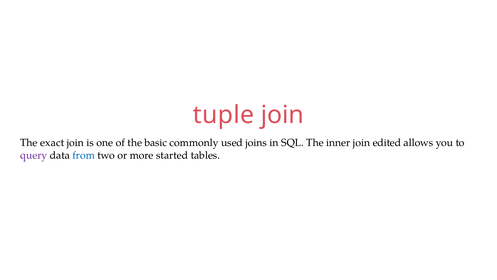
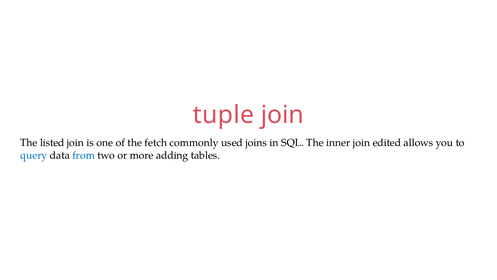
exact: exact -> listed
basic: basic -> fetch
query colour: purple -> blue
started: started -> adding
